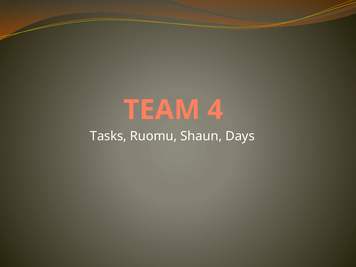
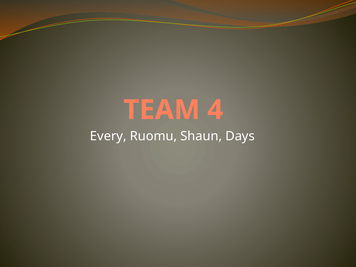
Tasks: Tasks -> Every
